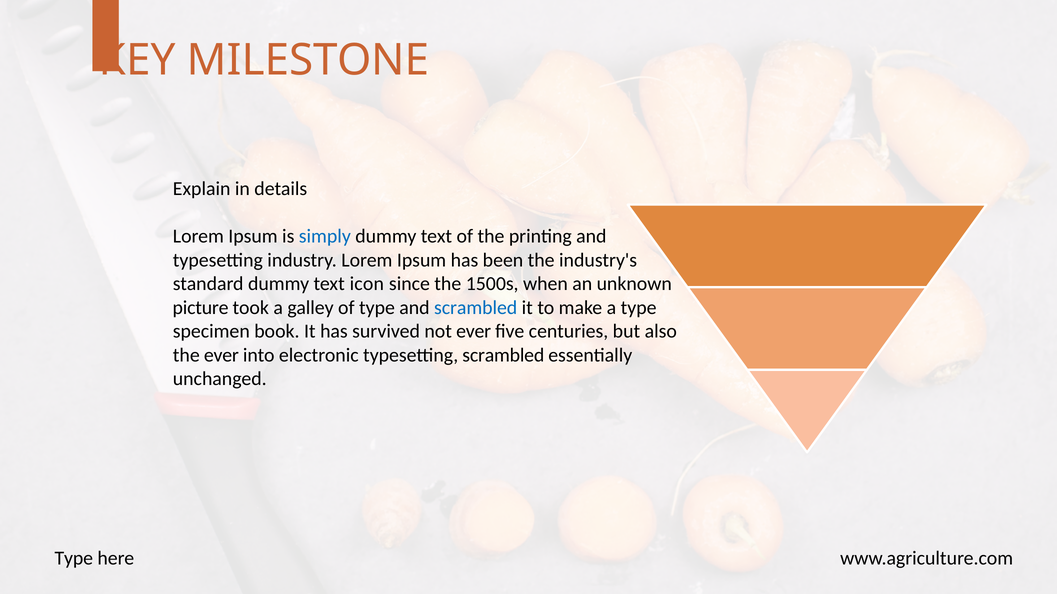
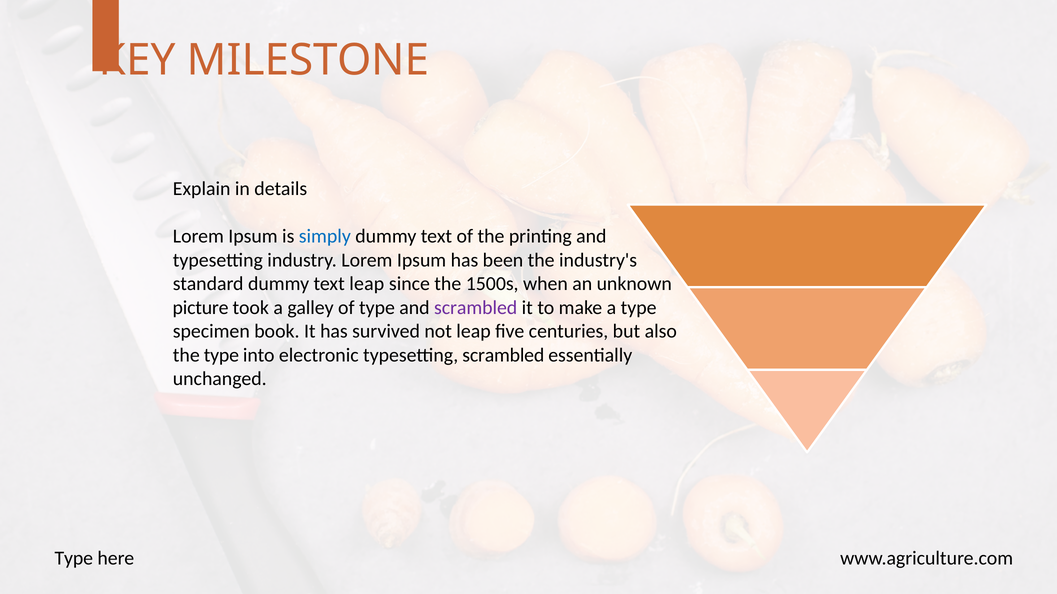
text icon: icon -> leap
scrambled at (476, 308) colour: blue -> purple
not ever: ever -> leap
the ever: ever -> type
